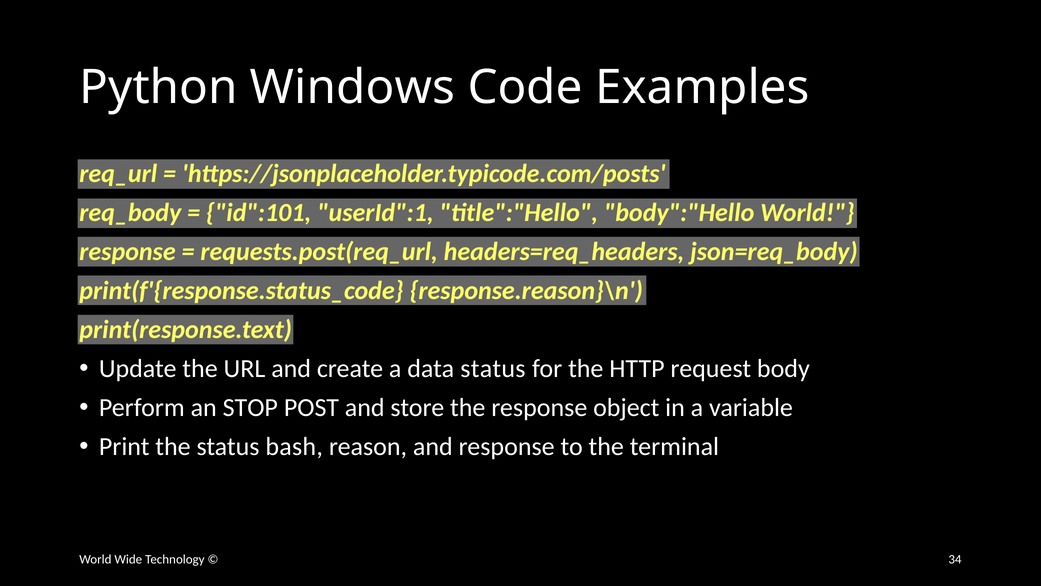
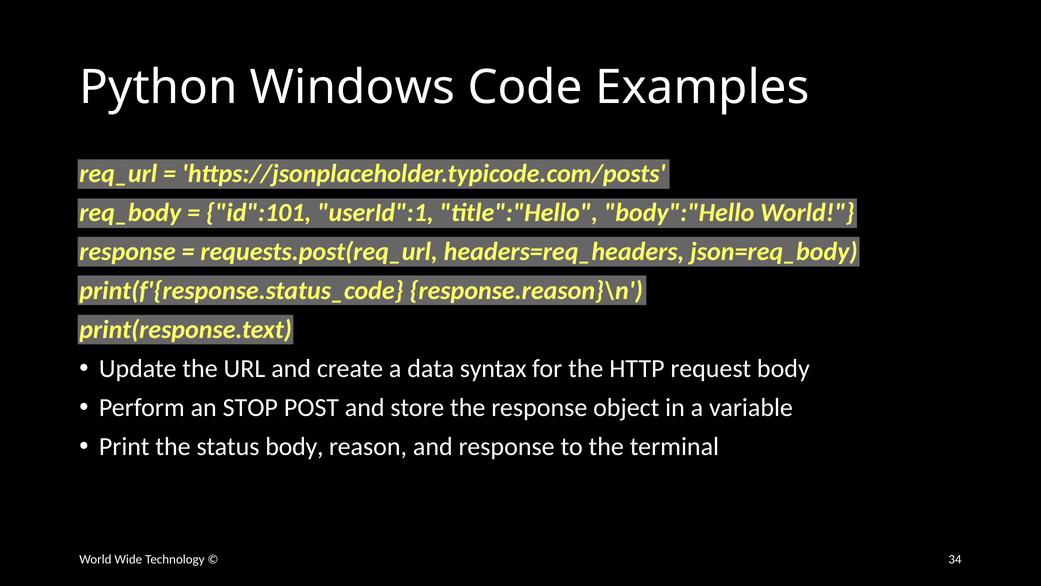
data status: status -> syntax
status bash: bash -> body
